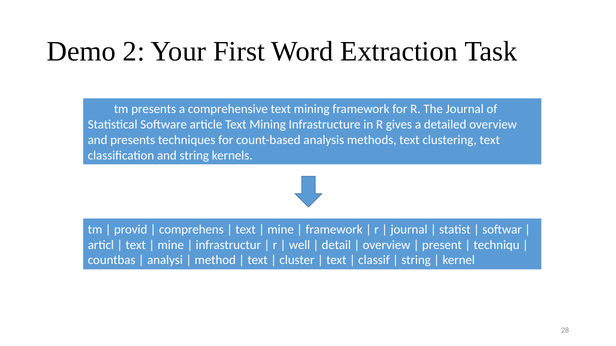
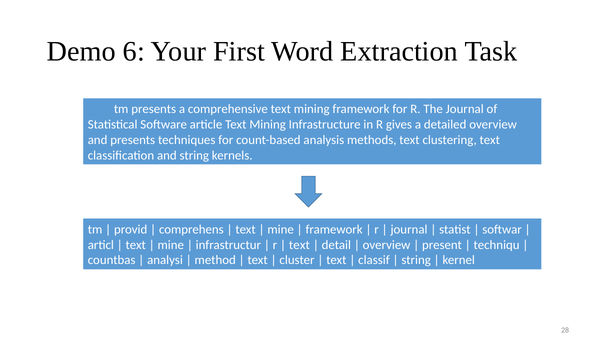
2: 2 -> 6
well at (300, 245): well -> text
